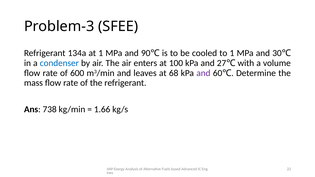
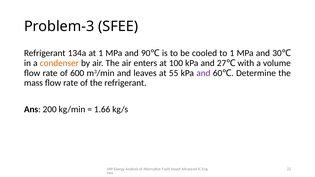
condenser colour: blue -> orange
68: 68 -> 55
738: 738 -> 200
